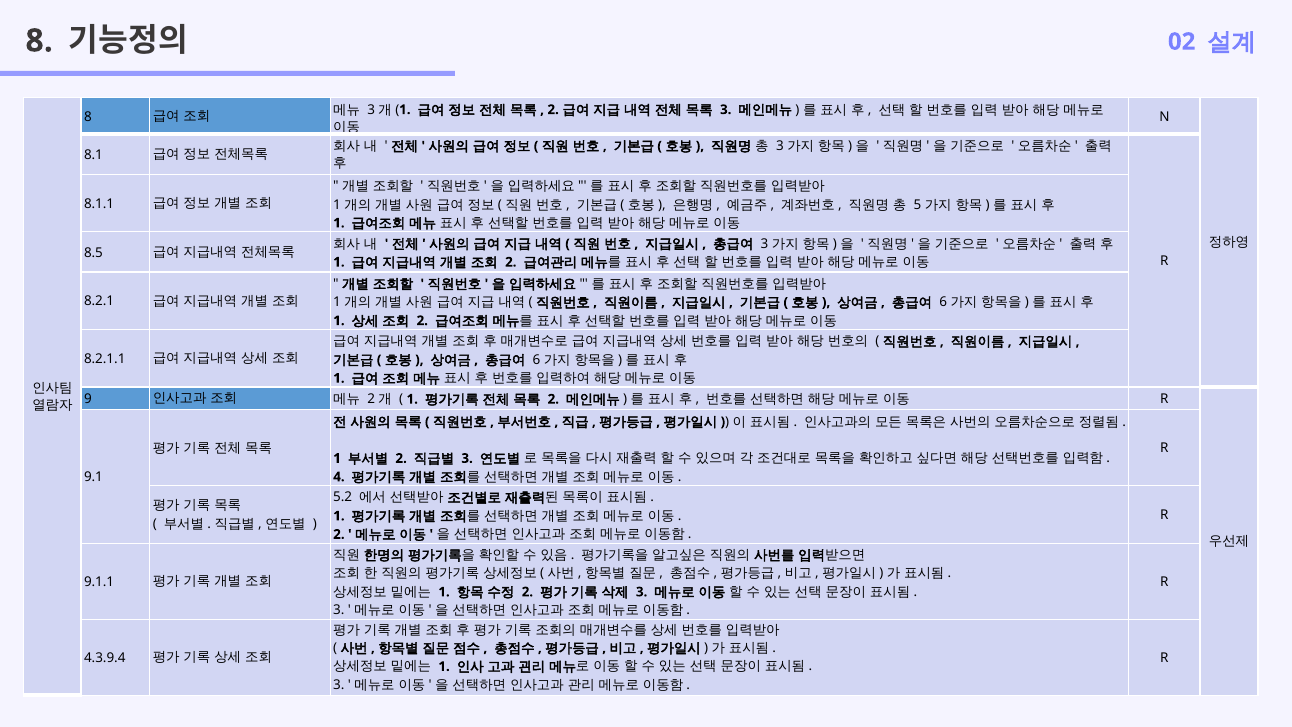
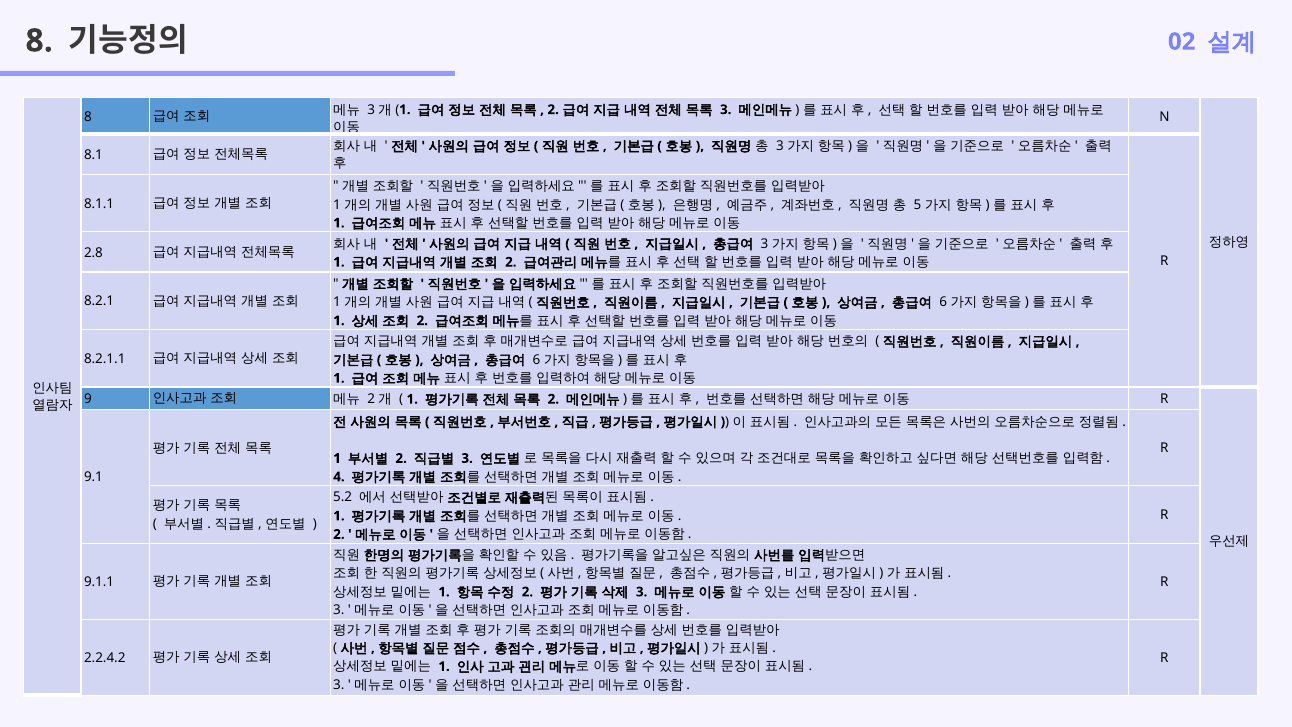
8.5: 8.5 -> 2.8
4.3.9.4: 4.3.9.4 -> 2.2.4.2
